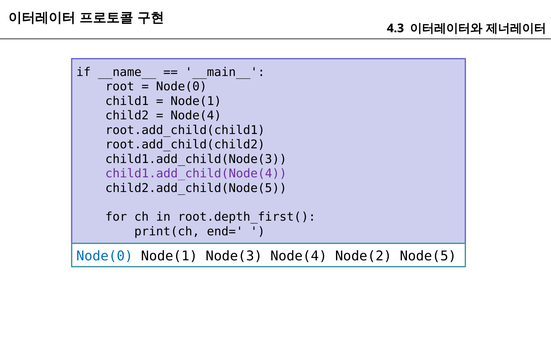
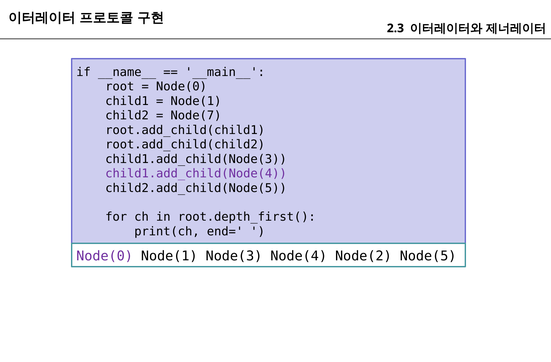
4.3: 4.3 -> 2.3
Node(4 at (196, 116): Node(4 -> Node(7
Node(0 at (105, 256) colour: blue -> purple
